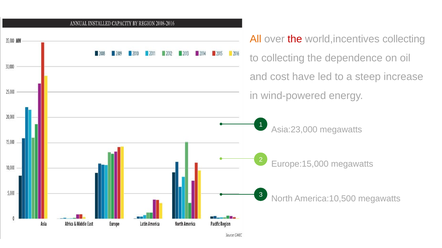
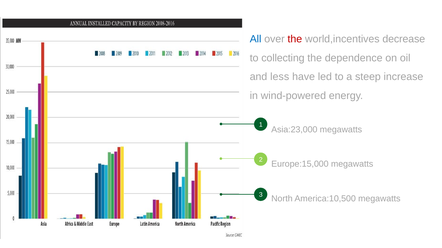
All colour: orange -> blue
world,incentives collecting: collecting -> decrease
cost: cost -> less
